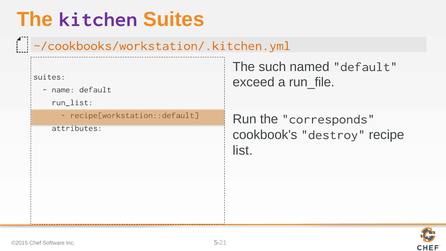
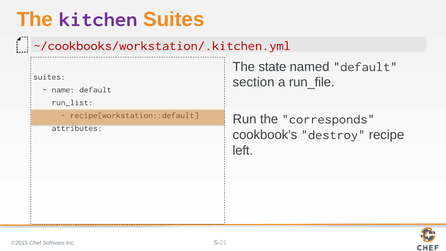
~/cookbooks/workstation/.kitchen.yml colour: orange -> red
such: such -> state
exceed: exceed -> section
list: list -> left
